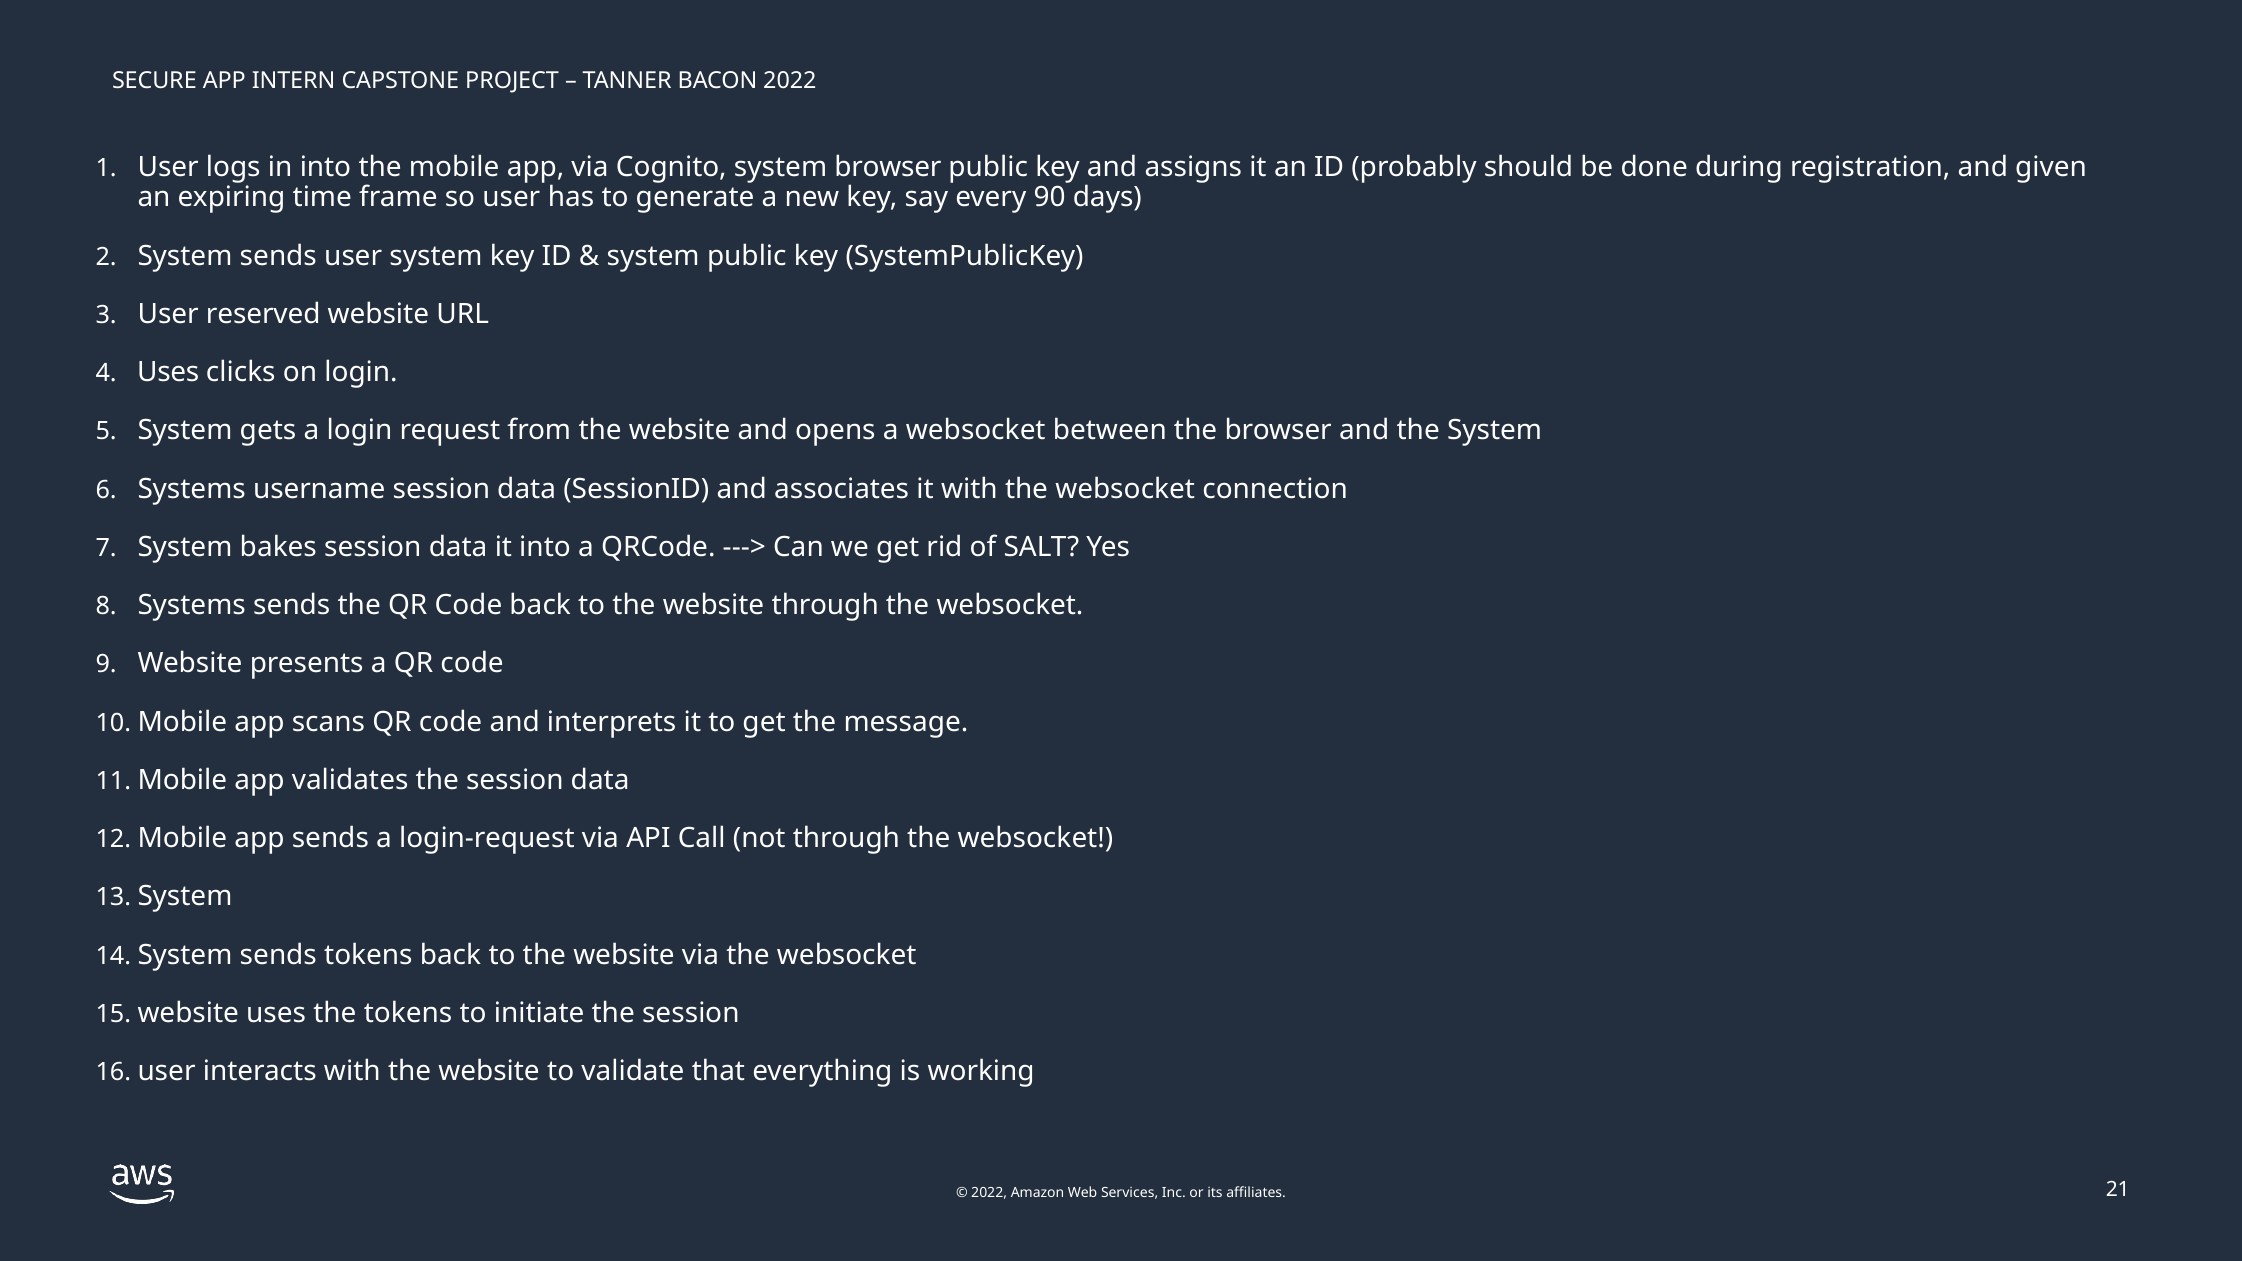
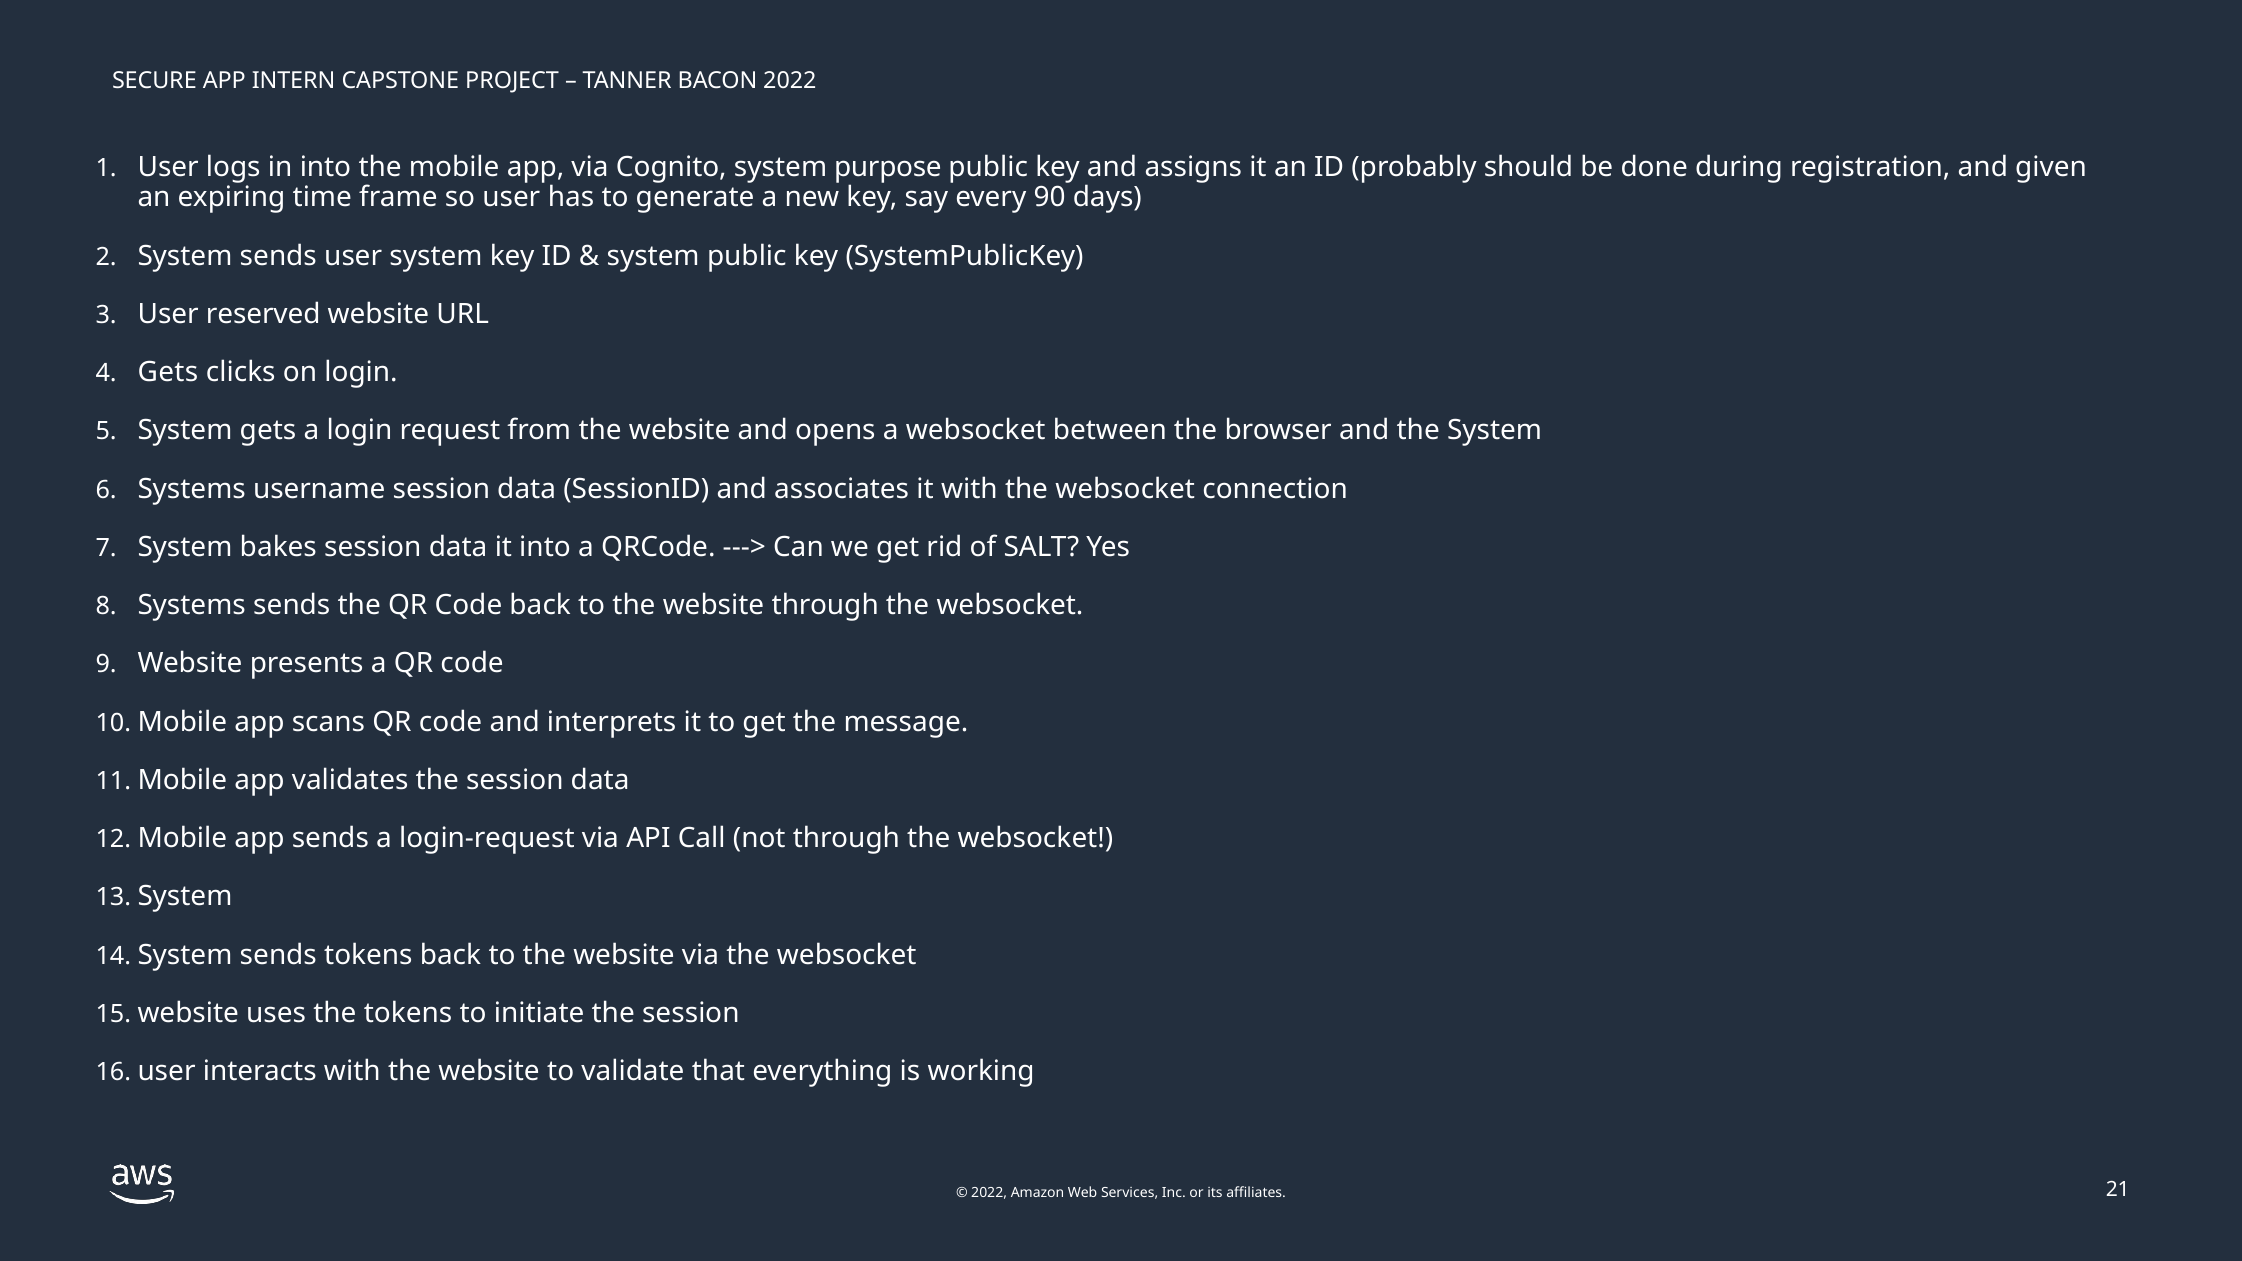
system browser: browser -> purpose
Uses at (168, 372): Uses -> Gets
